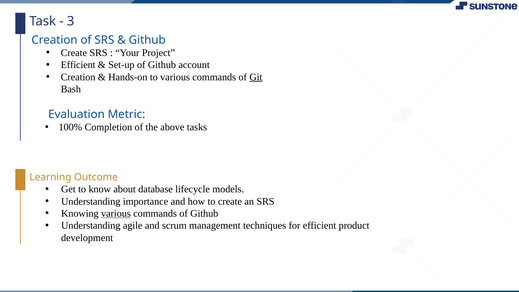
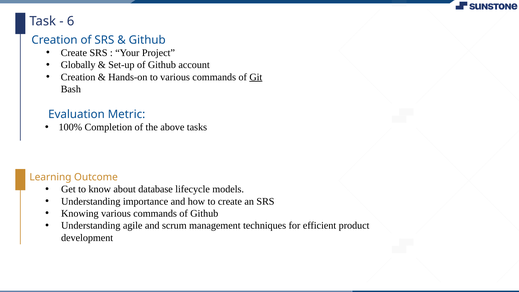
3: 3 -> 6
Efficient at (78, 65): Efficient -> Globally
various at (116, 213) underline: present -> none
